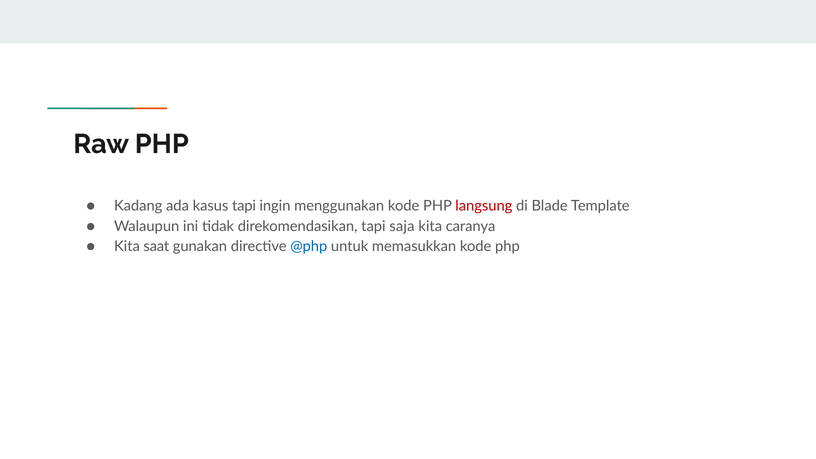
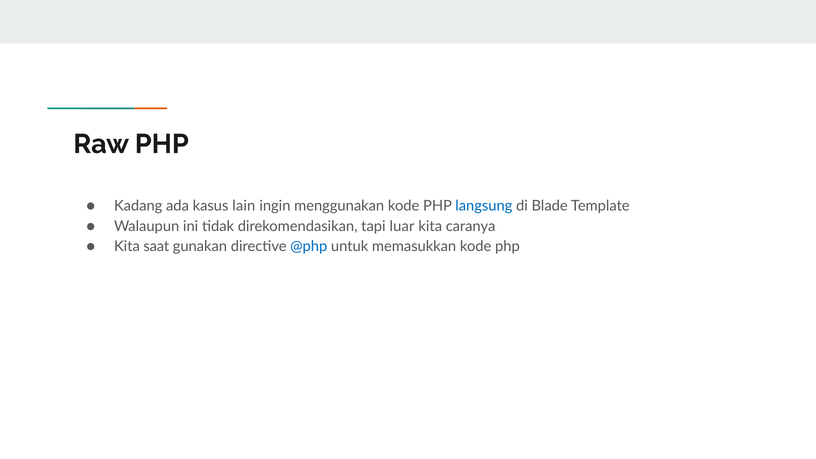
kasus tapi: tapi -> lain
langsung colour: red -> blue
saja: saja -> luar
